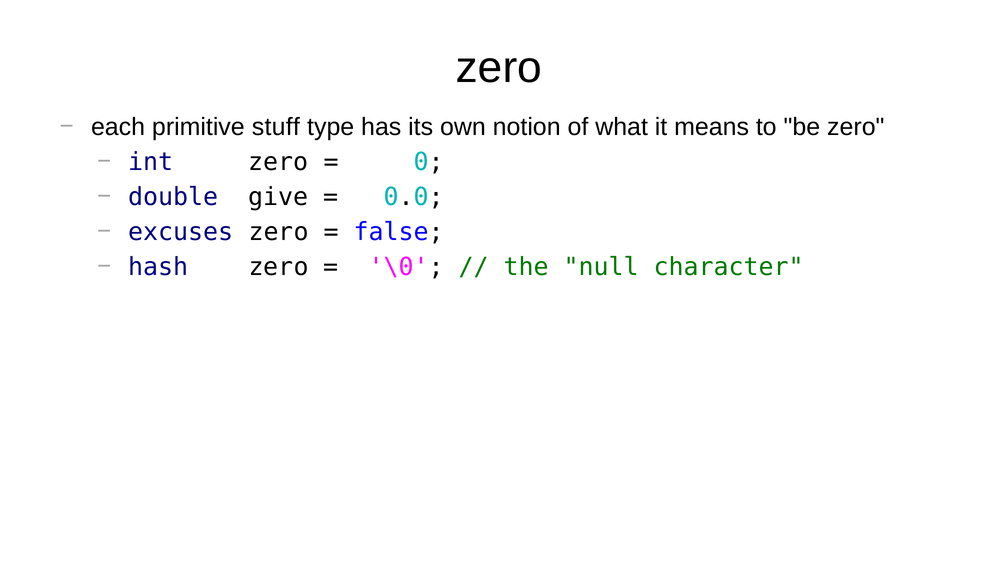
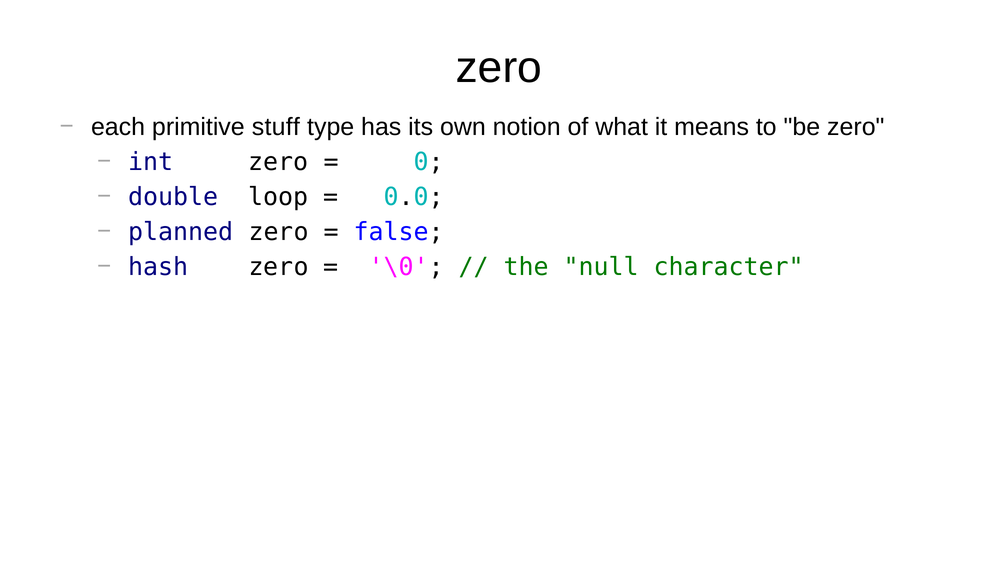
give: give -> loop
excuses: excuses -> planned
